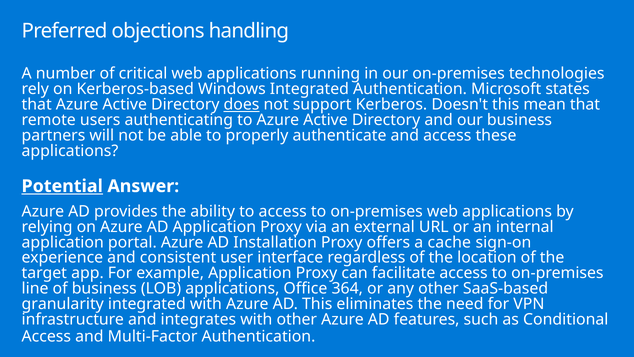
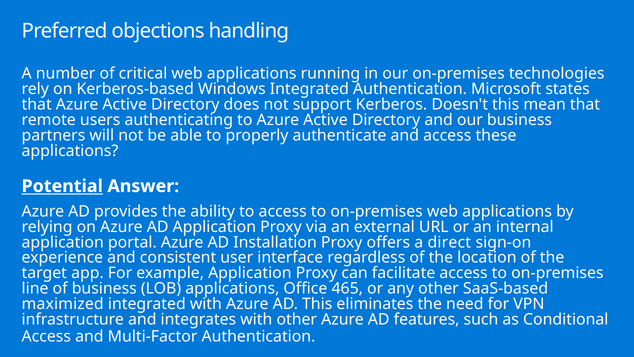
does underline: present -> none
cache: cache -> direct
364: 364 -> 465
granularity: granularity -> maximized
